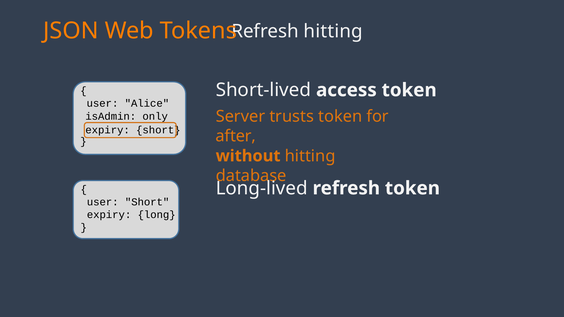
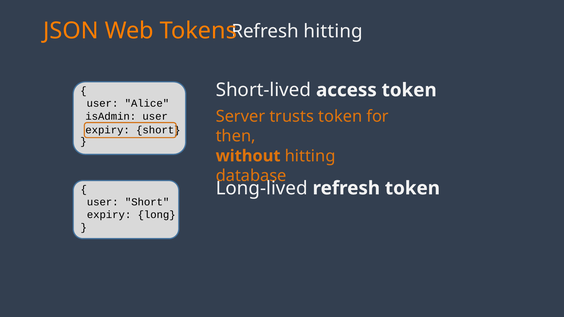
isAdmin only: only -> user
after: after -> then
